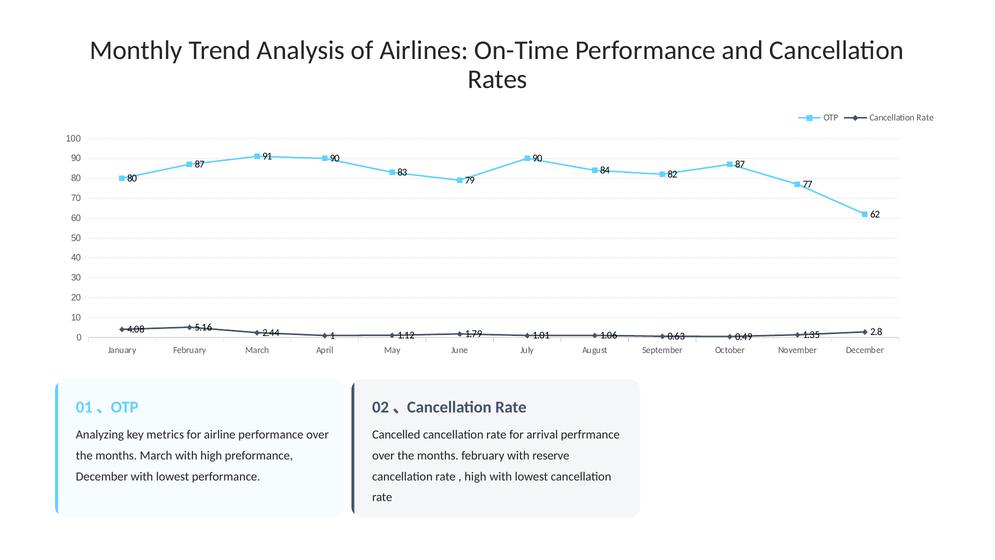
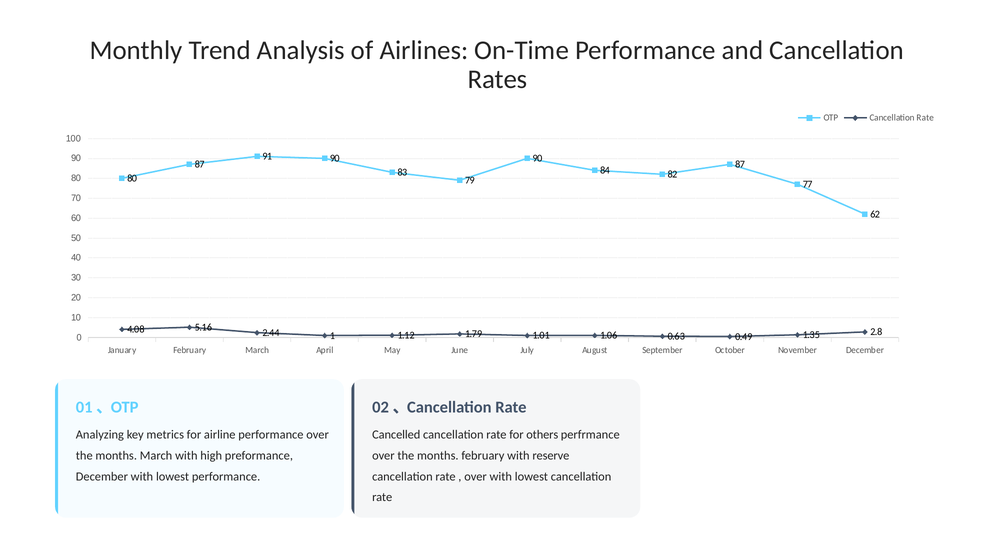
arrival: arrival -> others
high at (475, 476): high -> over
